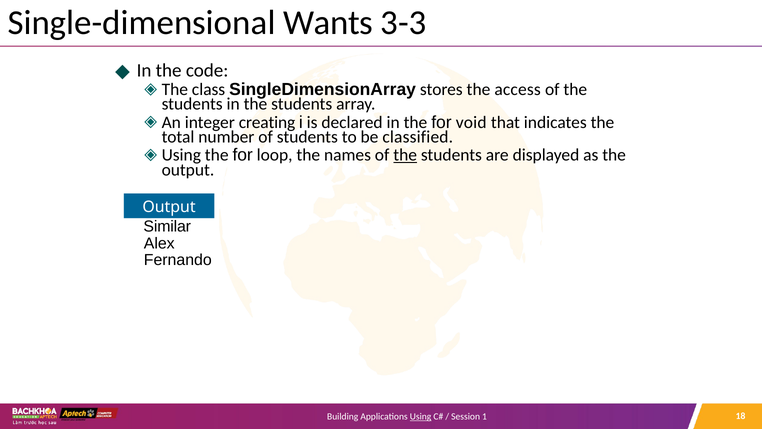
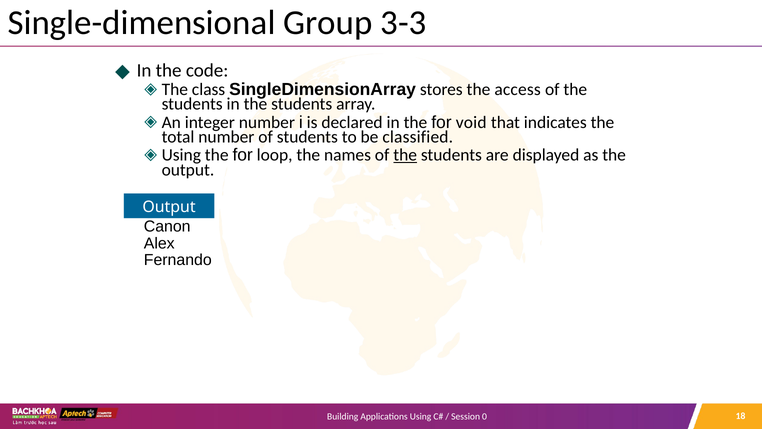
Wants: Wants -> Group
integer creating: creating -> number
Similar: Similar -> Canon
Using underline: present -> none
1: 1 -> 0
